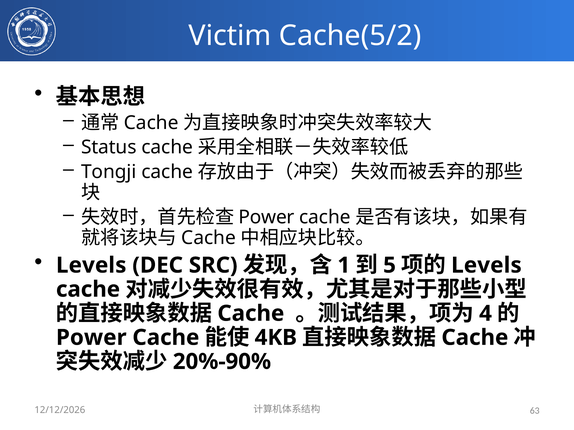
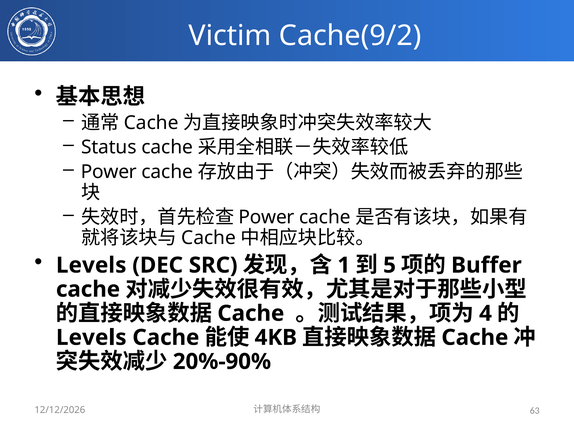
Cache(5/2: Cache(5/2 -> Cache(9/2
Tongji at (109, 172): Tongji -> Power
Levels at (486, 266): Levels -> Buffer
Power at (91, 338): Power -> Levels
